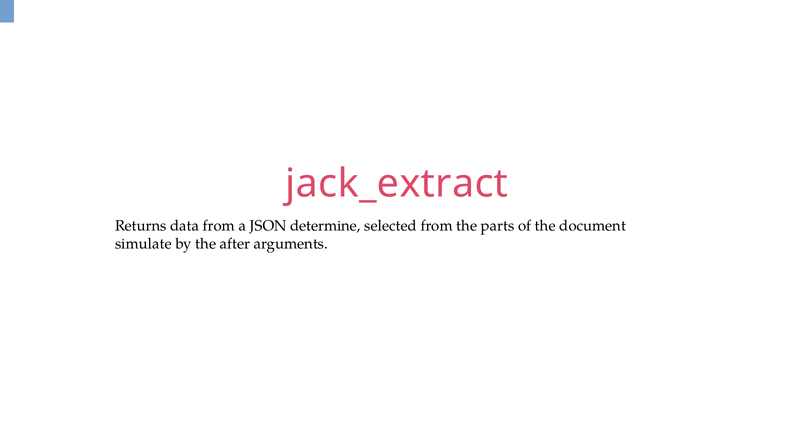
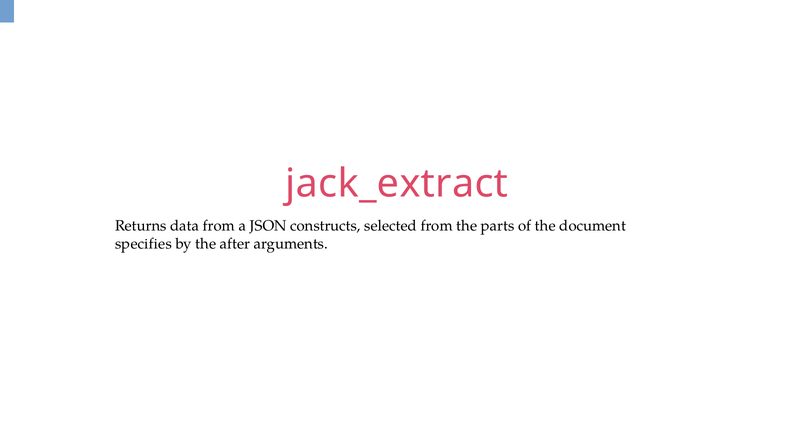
determine: determine -> constructs
simulate: simulate -> specifies
